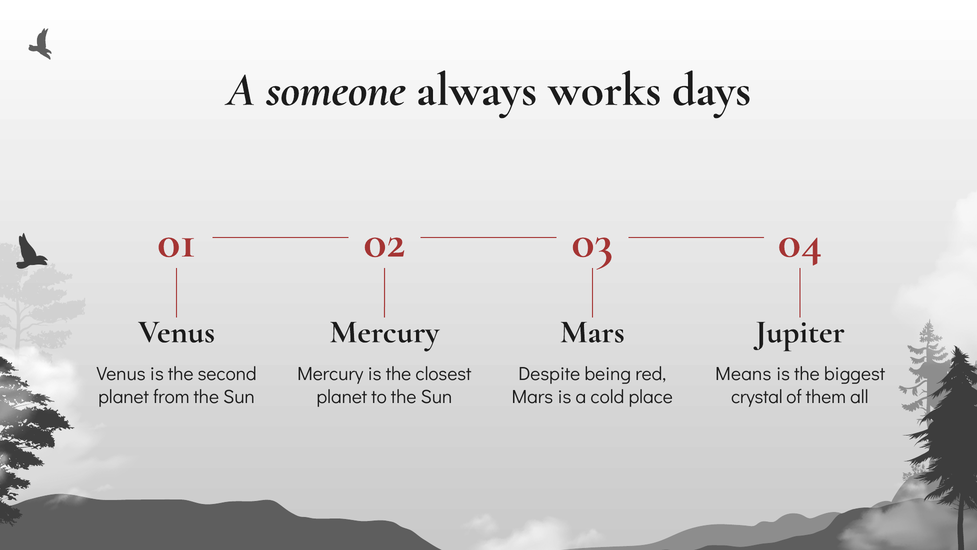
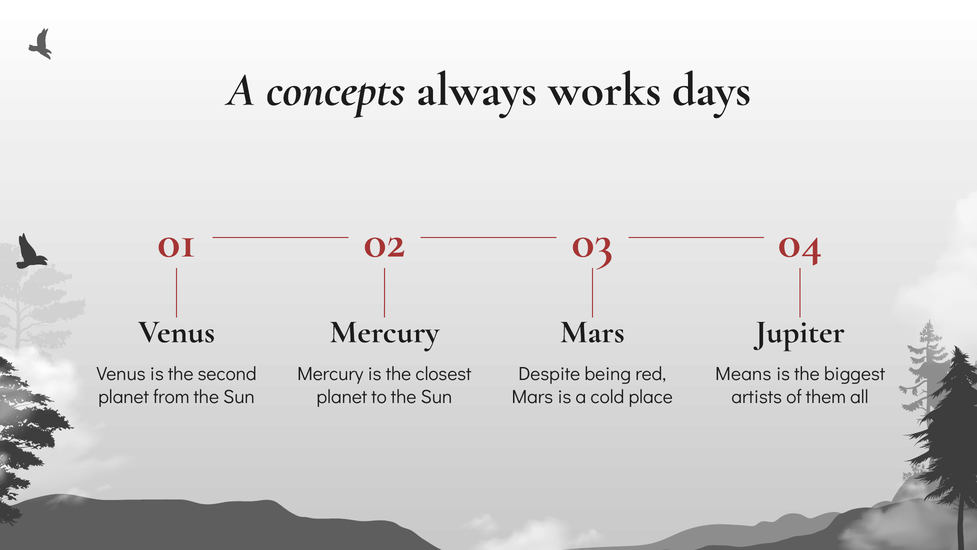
someone: someone -> concepts
crystal: crystal -> artists
